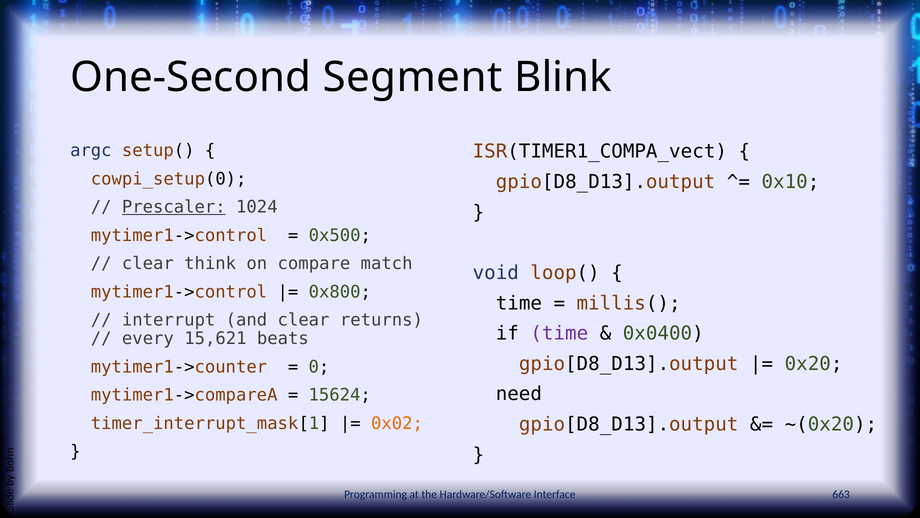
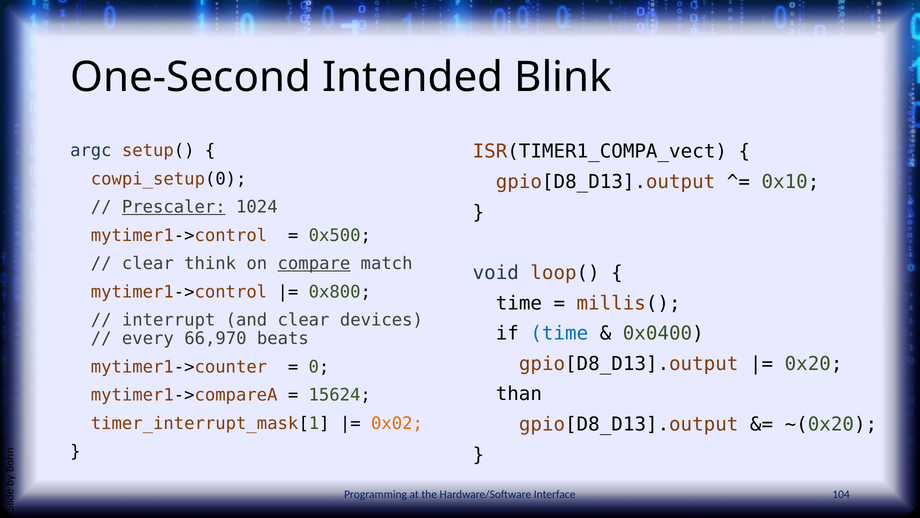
Segment: Segment -> Intended
compare underline: none -> present
returns: returns -> devices
time at (559, 333) colour: purple -> blue
15,621: 15,621 -> 66,970
need: need -> than
663: 663 -> 104
